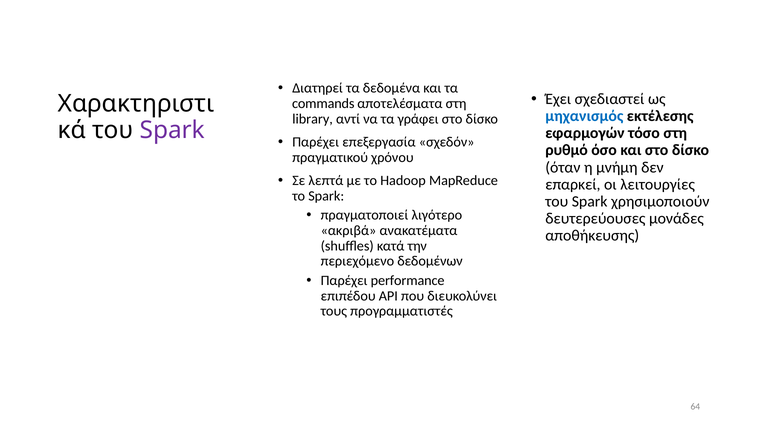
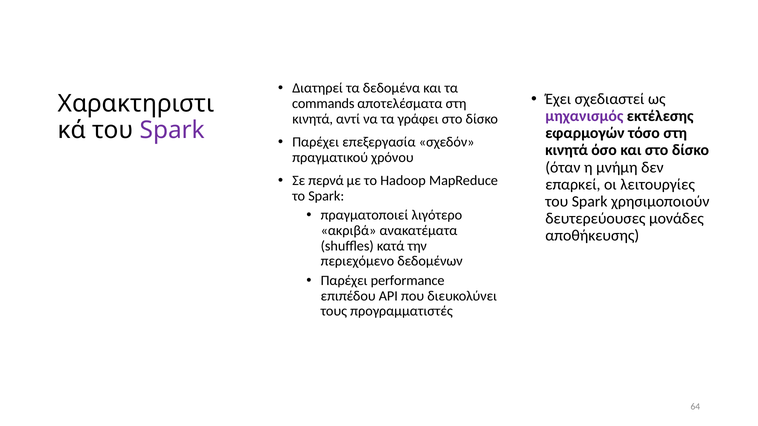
μηχανισμός colour: blue -> purple
library at (313, 119): library -> κινητά
ρυθμό at (567, 150): ρυθμό -> κινητά
λεπτά: λεπτά -> περνά
